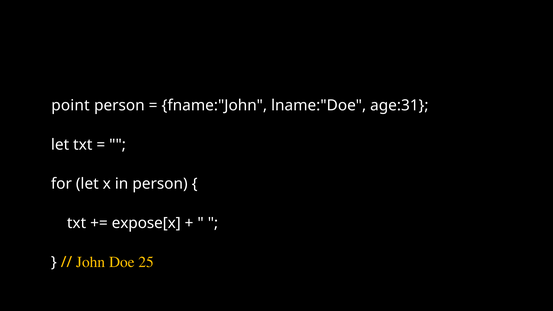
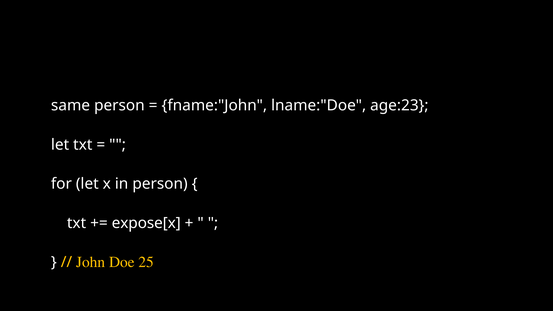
point: point -> same
age:31: age:31 -> age:23
